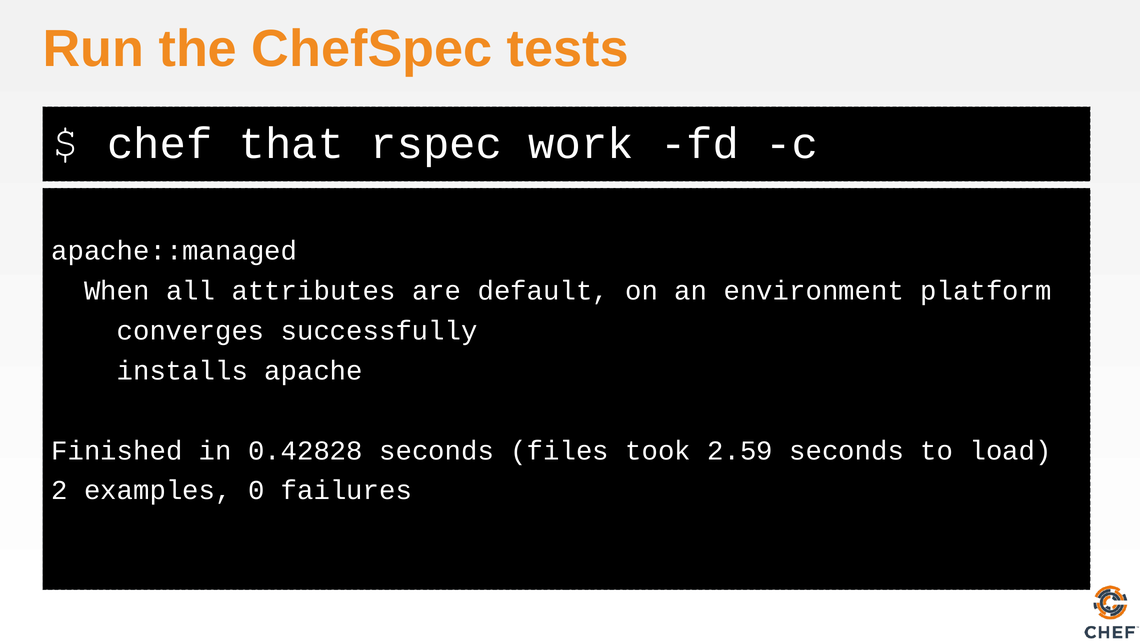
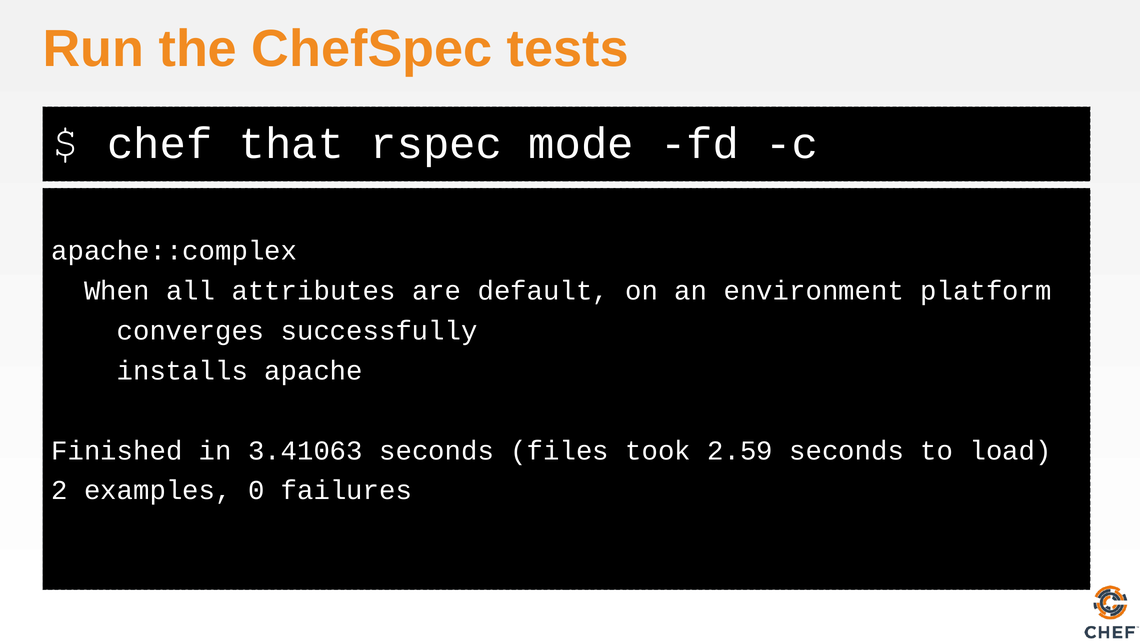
work: work -> mode
apache::managed: apache::managed -> apache::complex
0.42828: 0.42828 -> 3.41063
